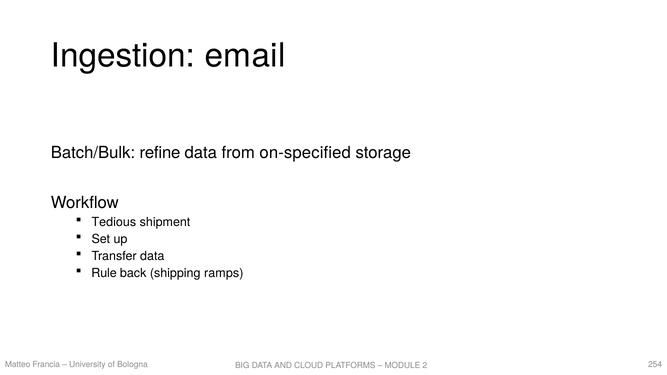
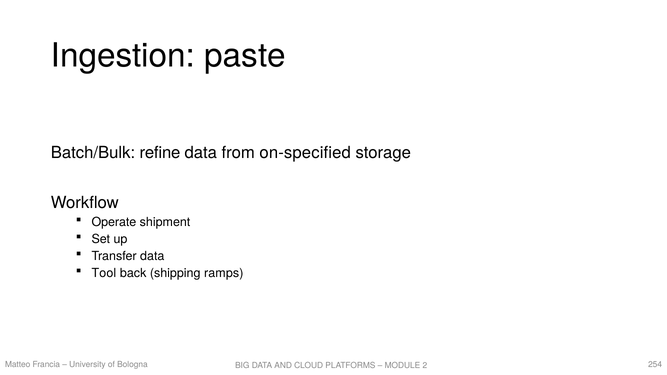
email: email -> paste
Tedious: Tedious -> Operate
Rule: Rule -> Tool
